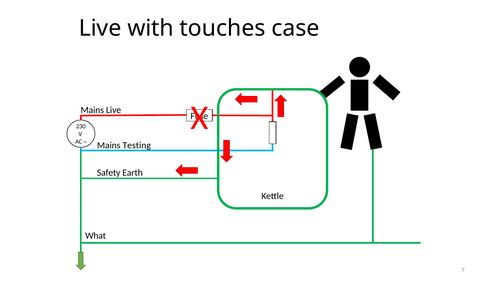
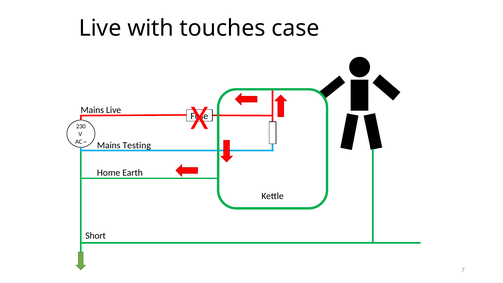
Safety: Safety -> Home
What: What -> Short
